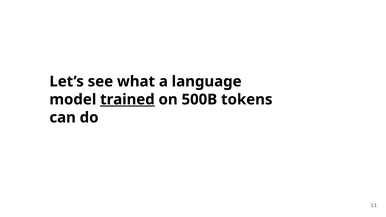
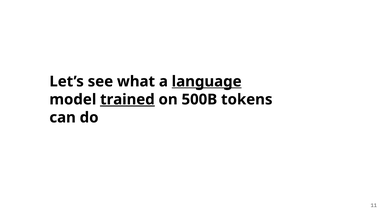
language underline: none -> present
